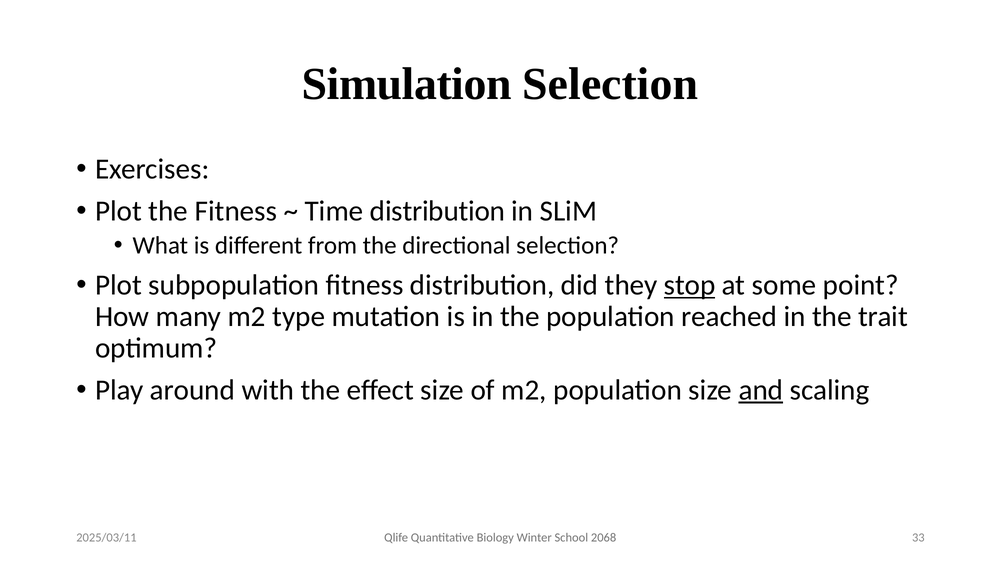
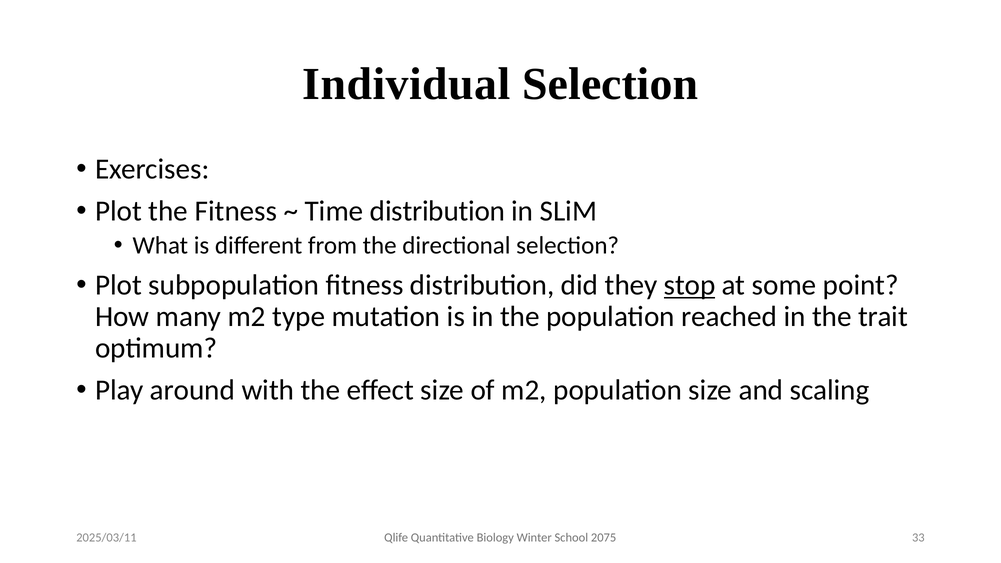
Simulation: Simulation -> Individual
and underline: present -> none
2068: 2068 -> 2075
